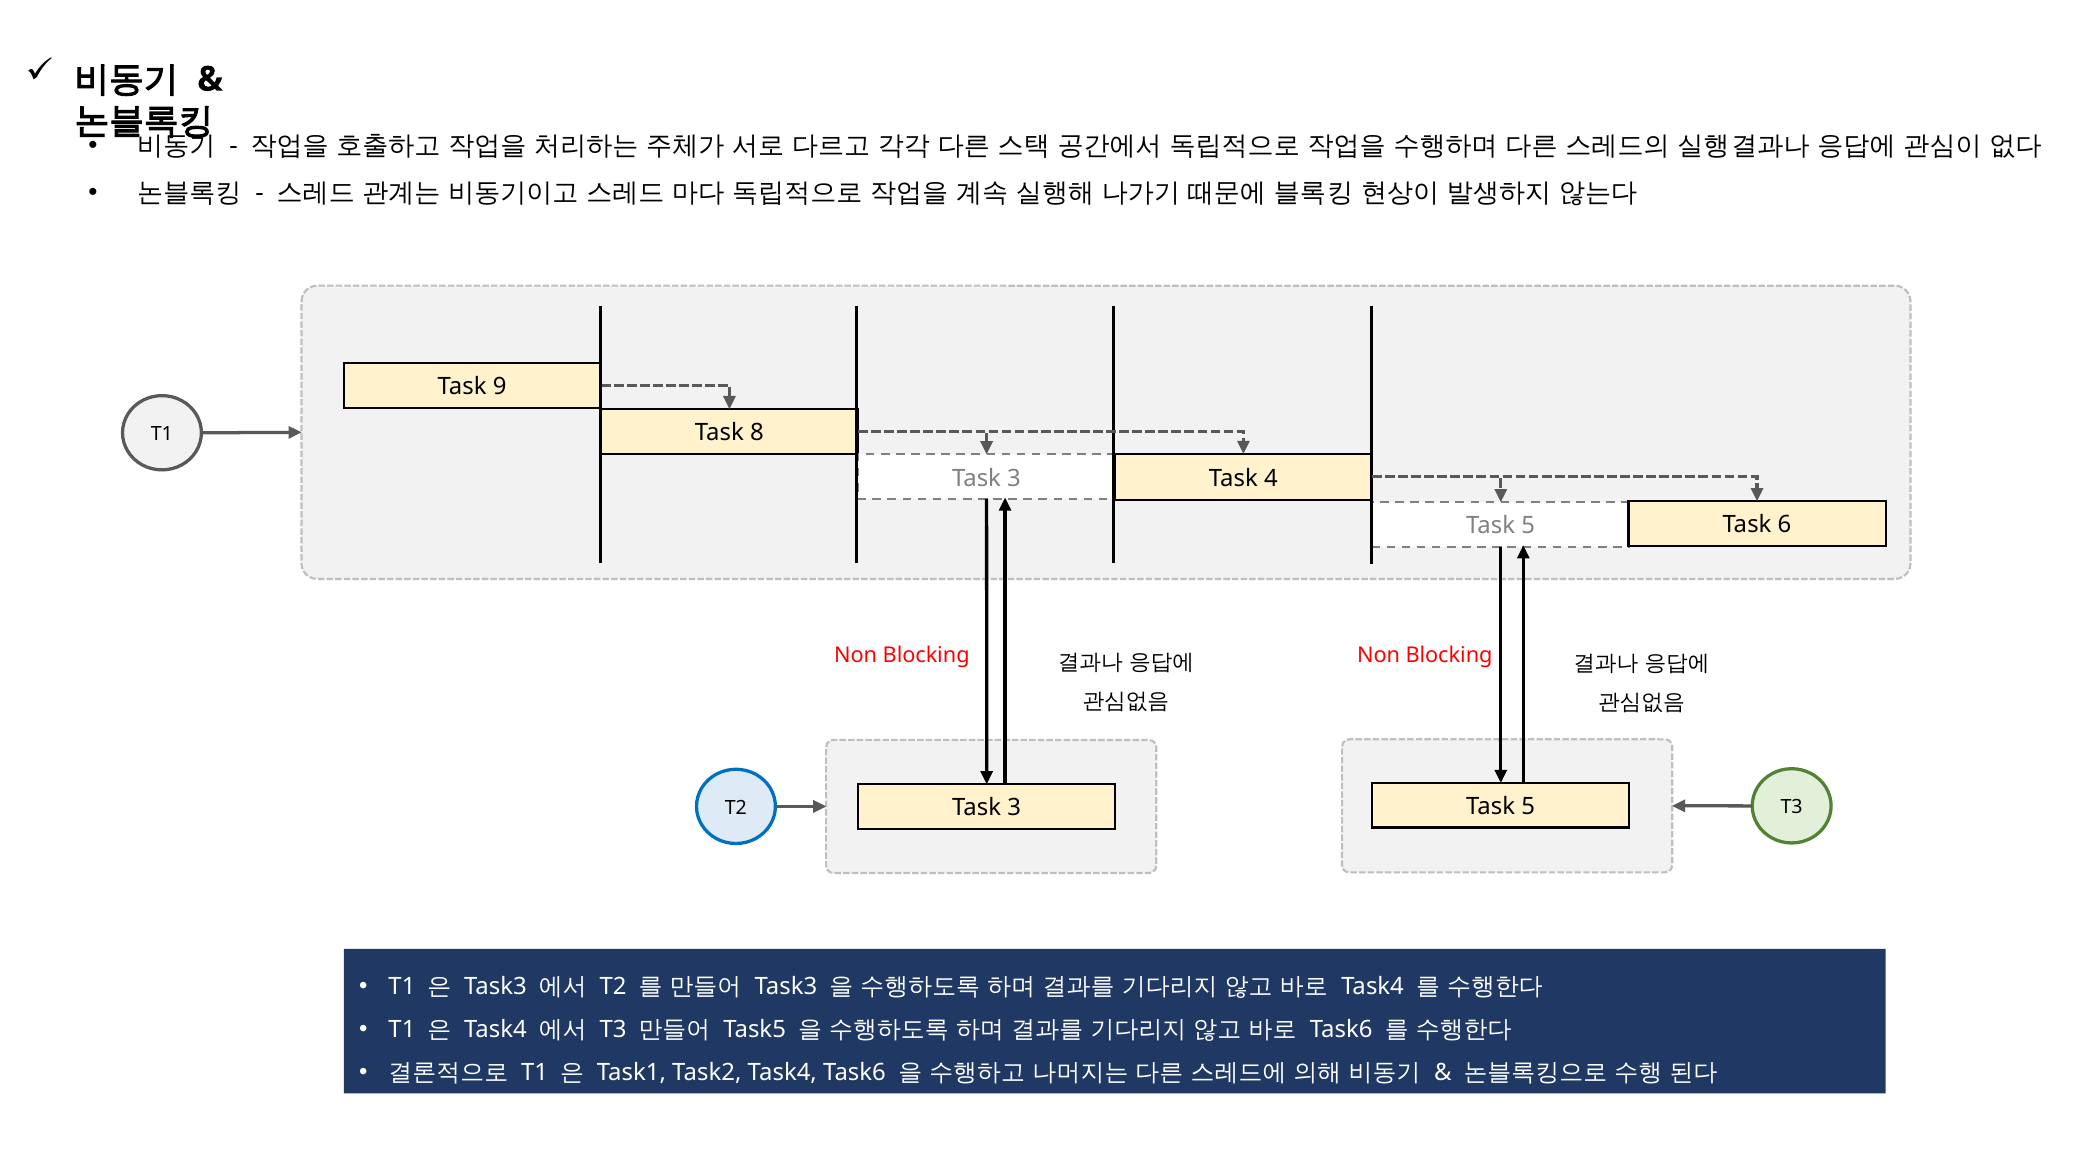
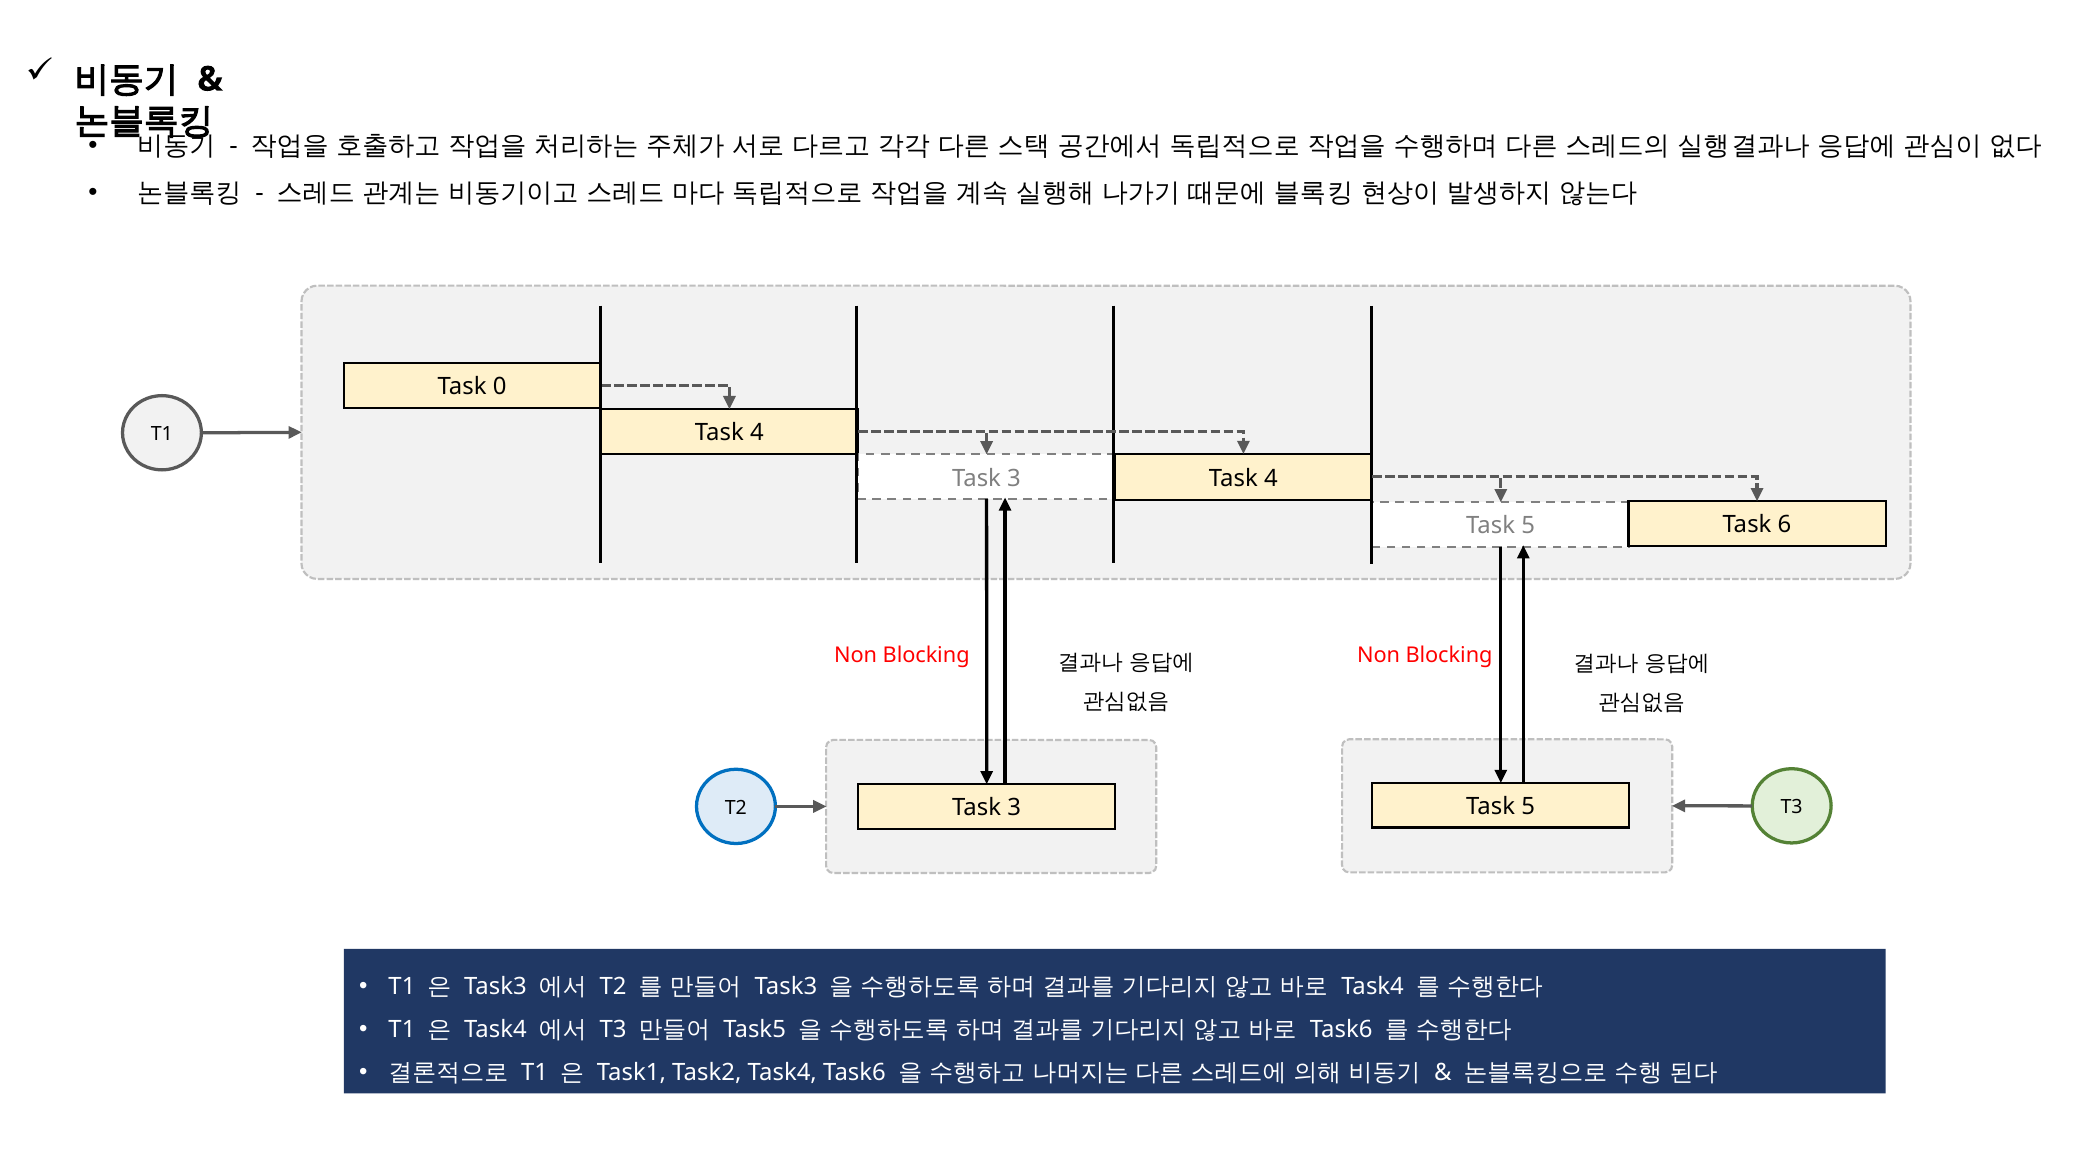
9: 9 -> 0
T1 Task 8: 8 -> 4
